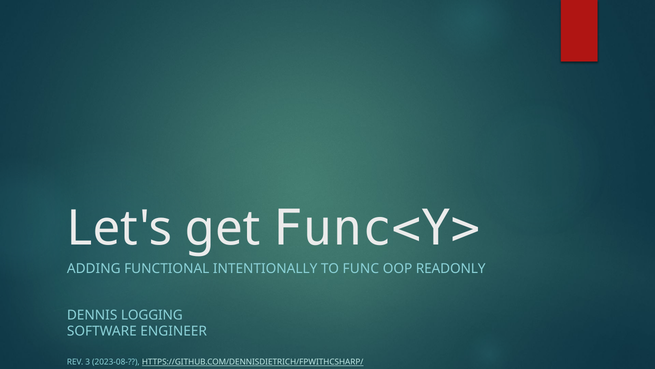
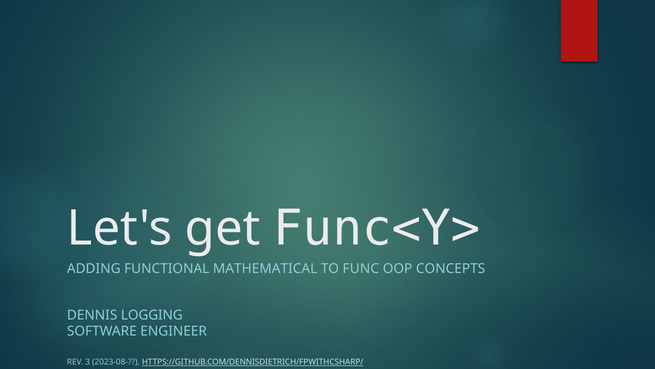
INTENTIONALLY: INTENTIONALLY -> MATHEMATICAL
READONLY: READONLY -> CONCEPTS
